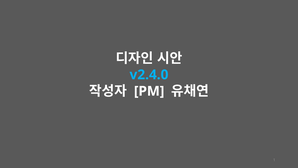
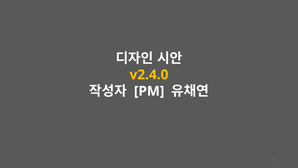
v2.4.0 colour: light blue -> yellow
